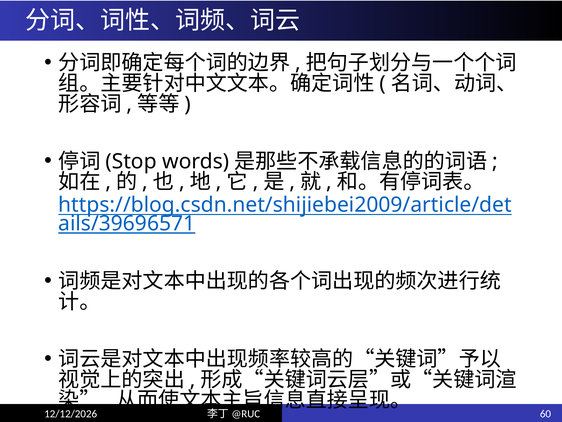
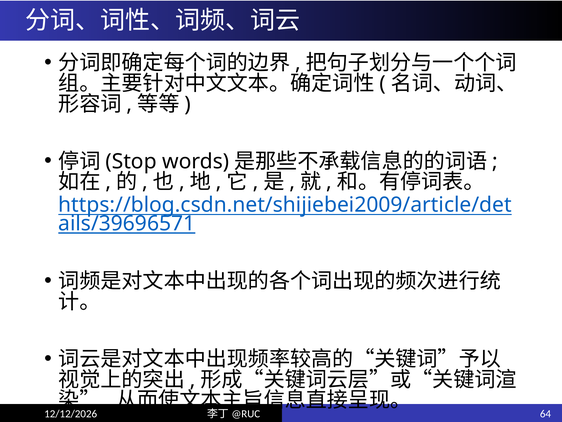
60: 60 -> 64
